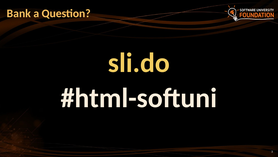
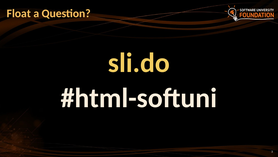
Bank: Bank -> Float
